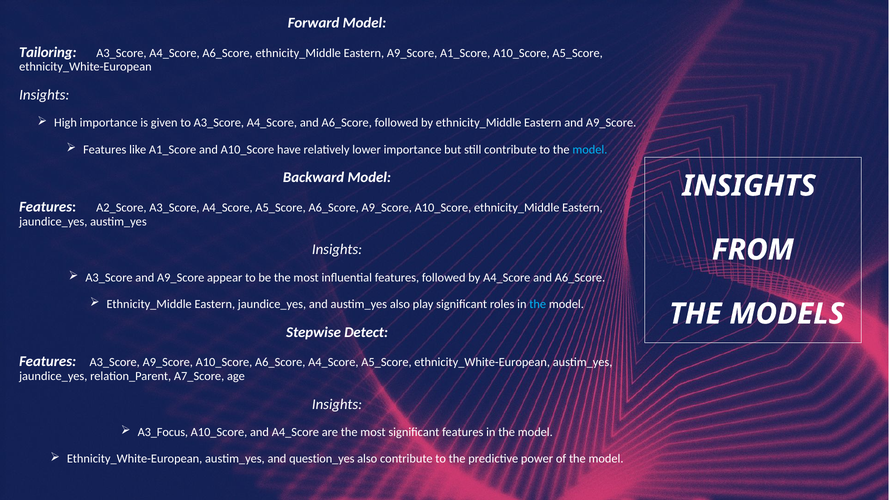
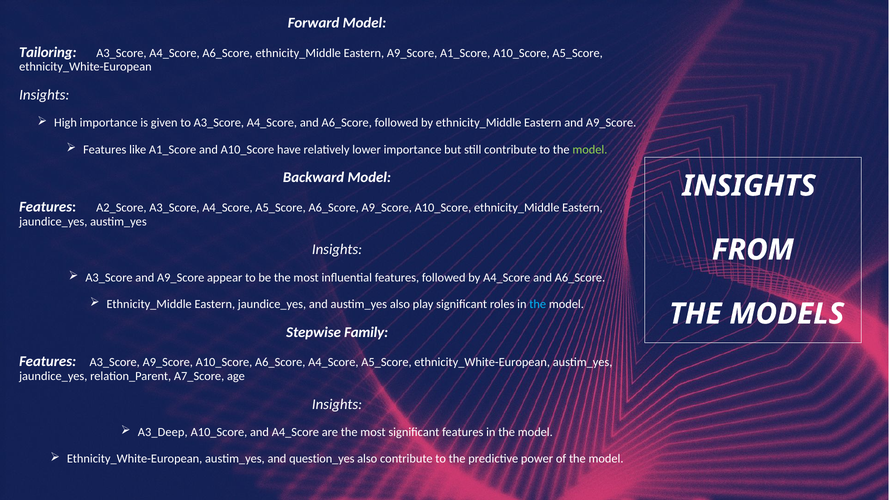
model at (590, 150) colour: light blue -> light green
Detect: Detect -> Family
A3_Focus: A3_Focus -> A3_Deep
